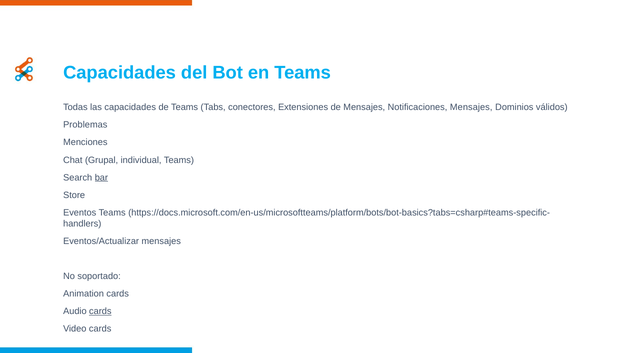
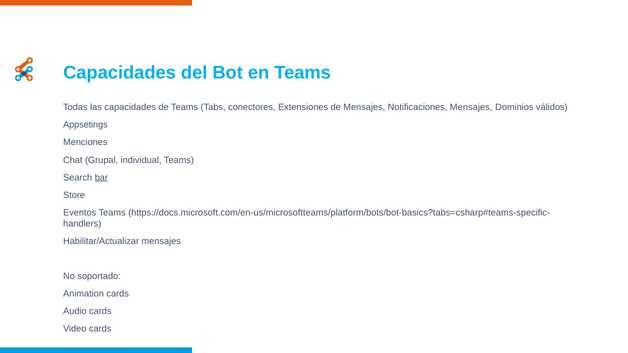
Problemas: Problemas -> Appsetings
Eventos/Actualizar: Eventos/Actualizar -> Habilitar/Actualizar
cards at (100, 311) underline: present -> none
